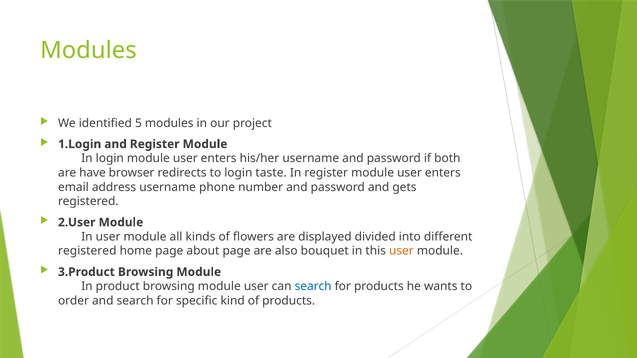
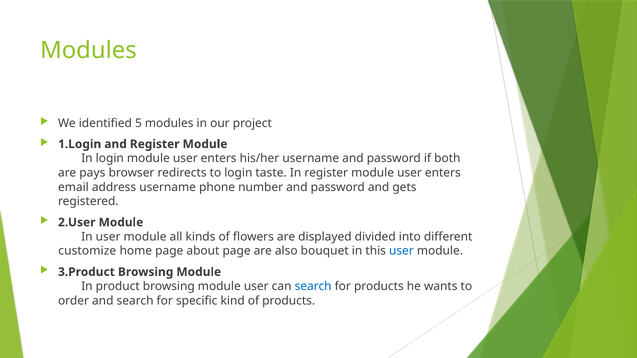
have: have -> pays
registered at (87, 251): registered -> customize
user at (401, 251) colour: orange -> blue
